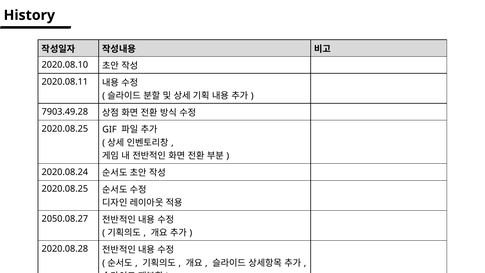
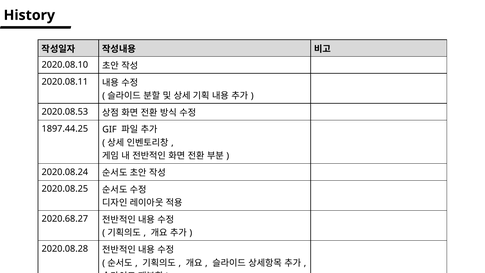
7903.49.28: 7903.49.28 -> 2020.08.53
2020.08.25 at (65, 129): 2020.08.25 -> 1897.44.25
2050.08.27: 2050.08.27 -> 2020.68.27
